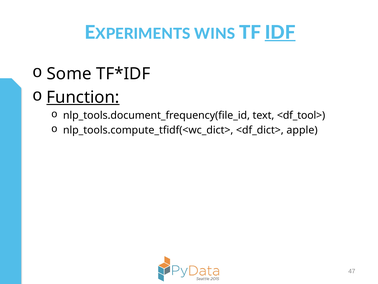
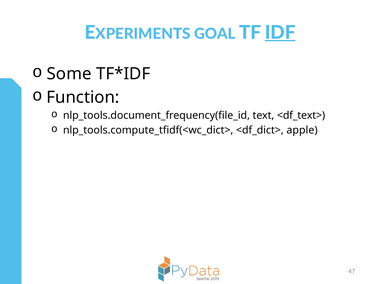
WINS: WINS -> GOAL
Function underline: present -> none
<df_tool>: <df_tool> -> <df_text>
